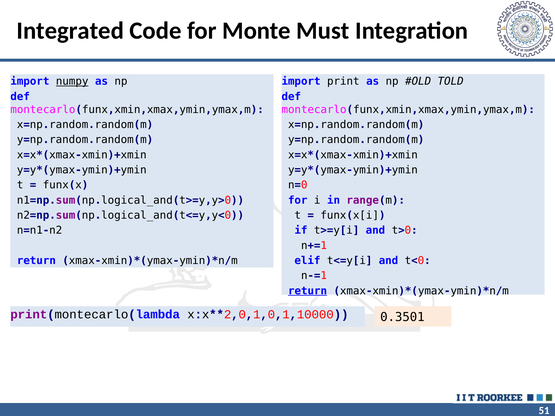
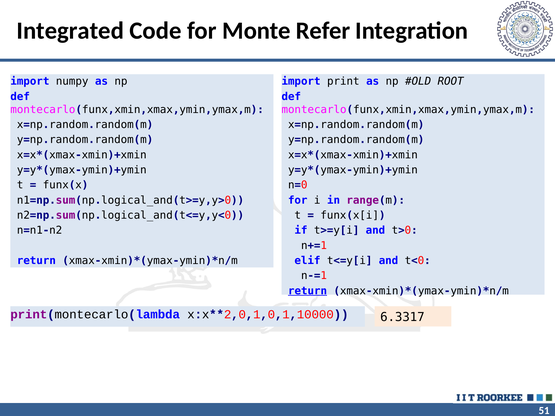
Must: Must -> Refer
numpy underline: present -> none
TOLD: TOLD -> ROOT
0.3501: 0.3501 -> 6.3317
